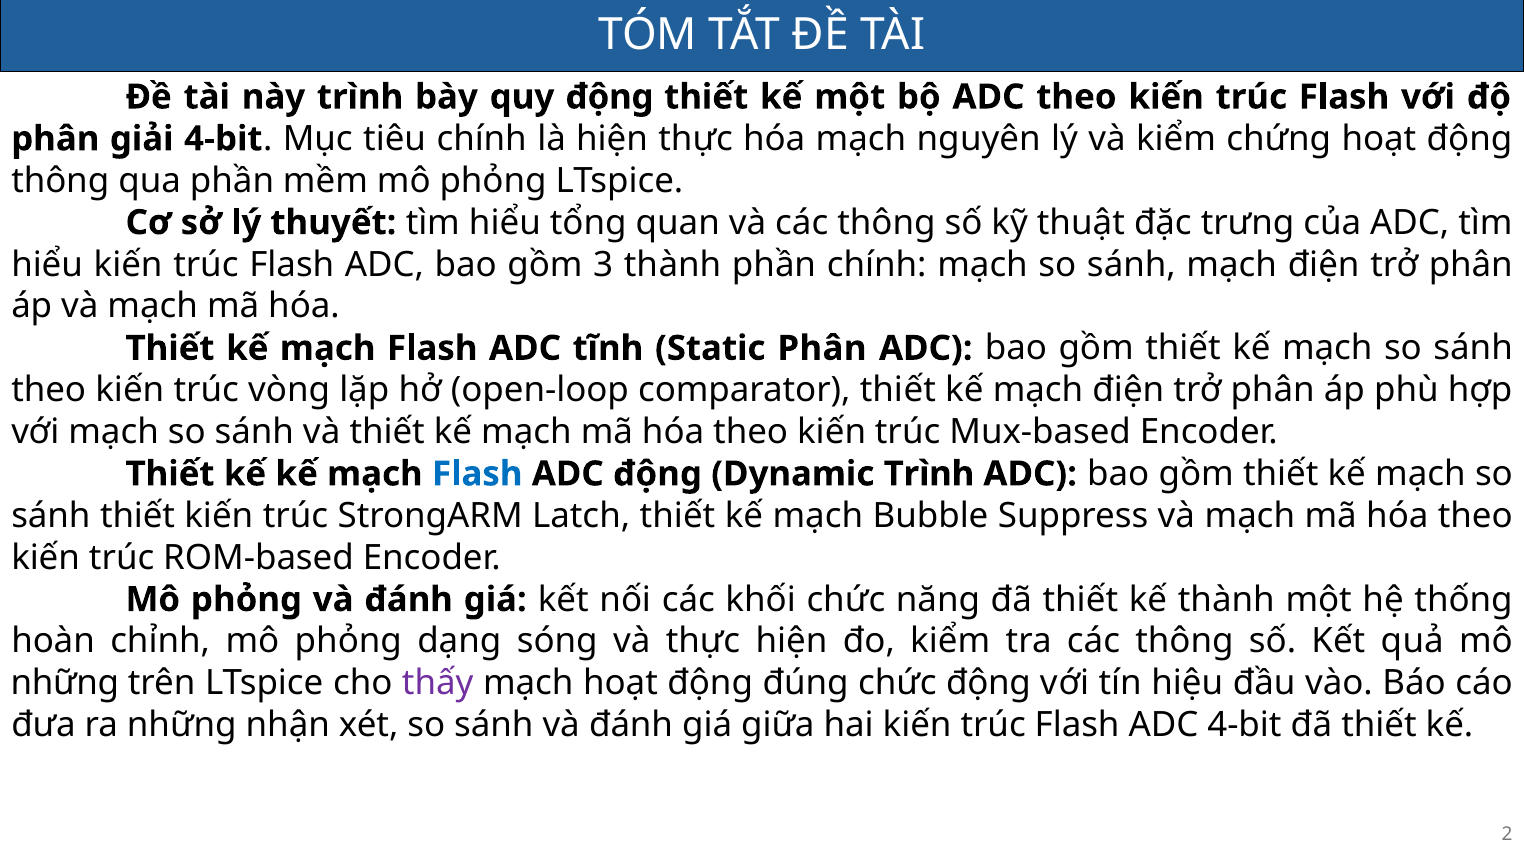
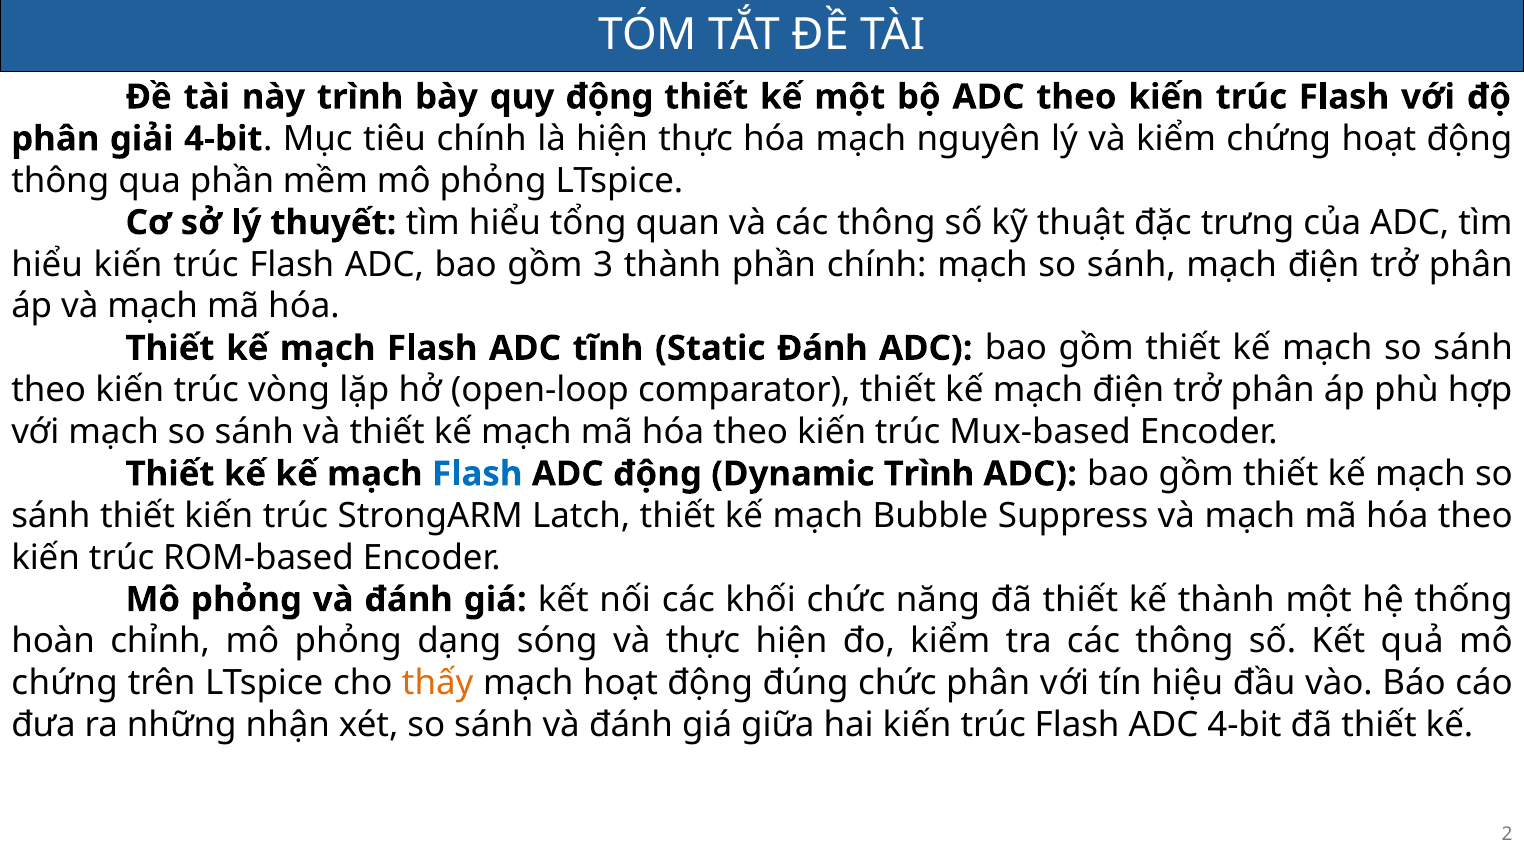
Static Phân: Phân -> Đánh
những at (65, 684): những -> chứng
thấy colour: purple -> orange
chức động: động -> phân
